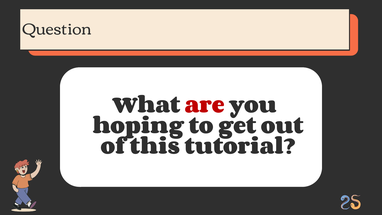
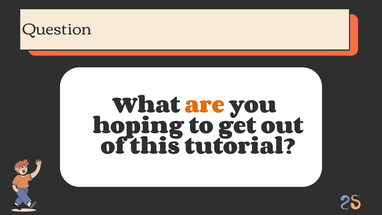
are colour: red -> orange
